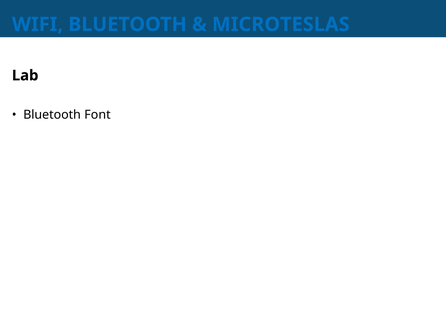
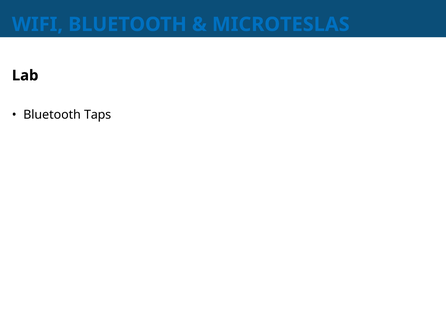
Font: Font -> Taps
